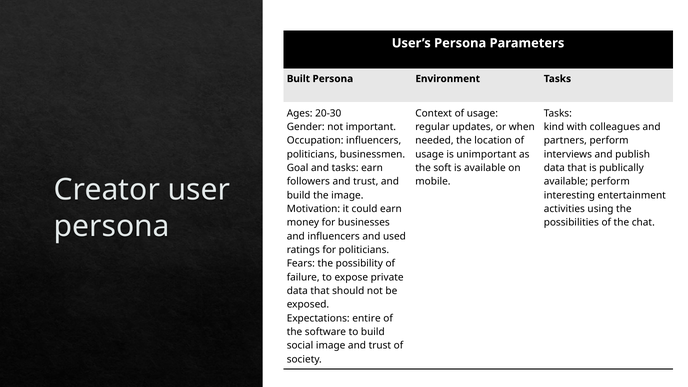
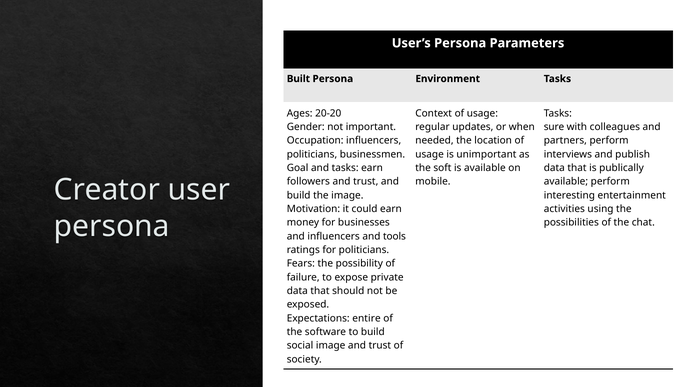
20-30: 20-30 -> 20-20
kind: kind -> sure
used: used -> tools
